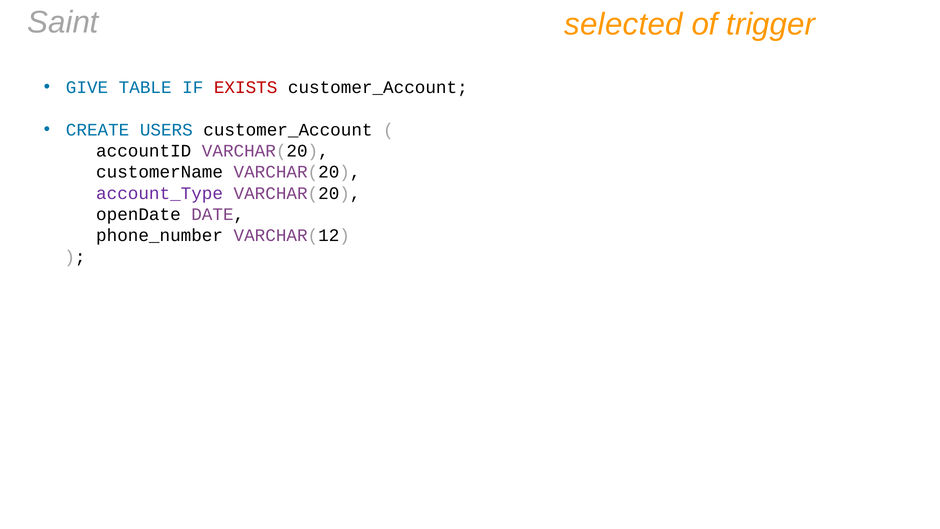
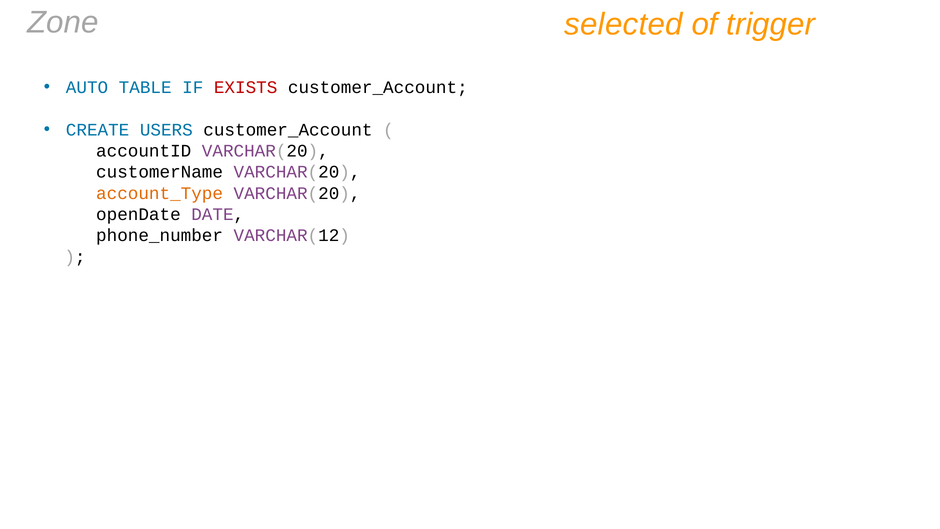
Saint: Saint -> Zone
GIVE: GIVE -> AUTO
account_Type colour: purple -> orange
